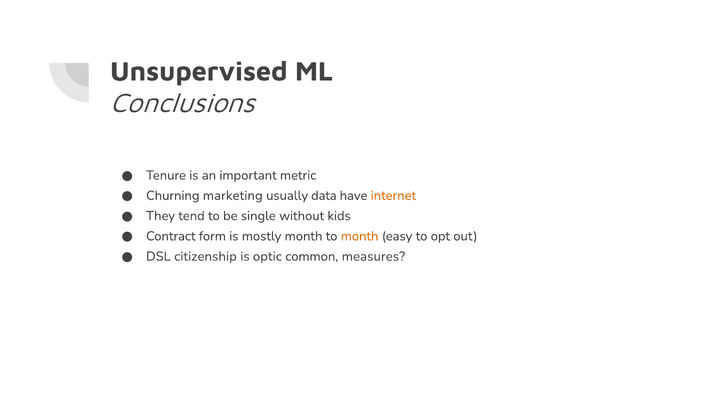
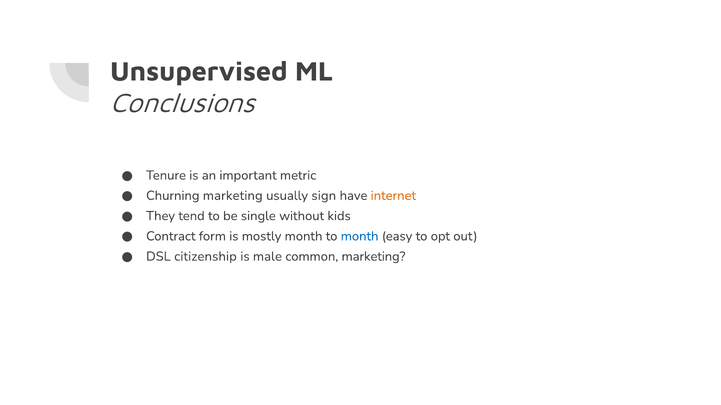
data: data -> sign
month at (360, 236) colour: orange -> blue
optic: optic -> male
common measures: measures -> marketing
